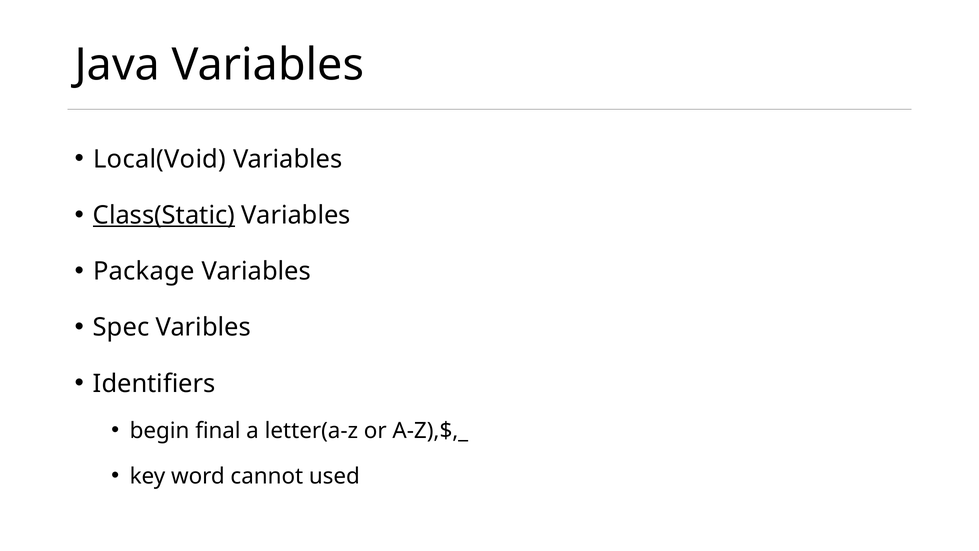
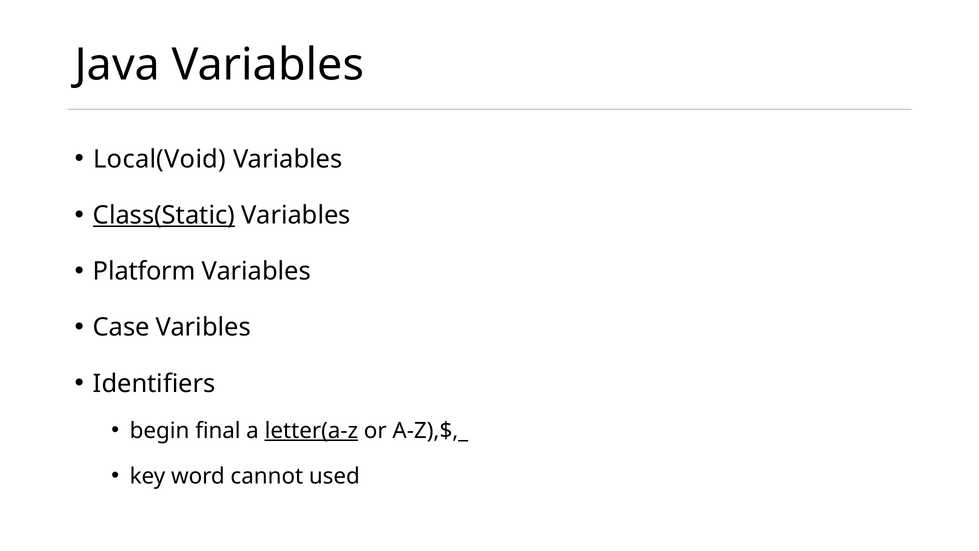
Package: Package -> Platform
Spec: Spec -> Case
letter(a-z underline: none -> present
